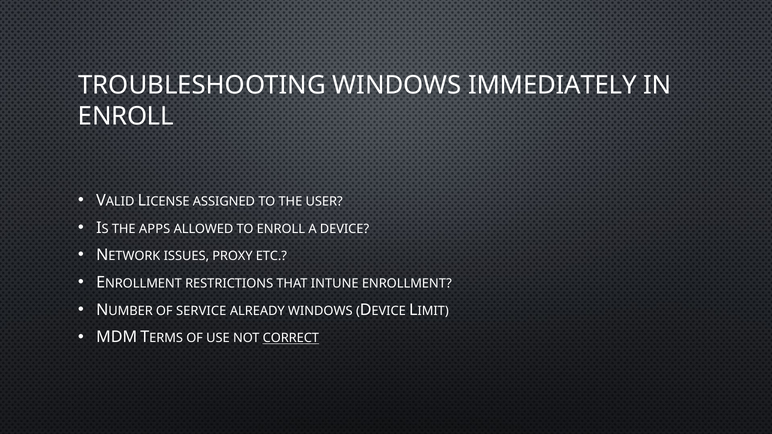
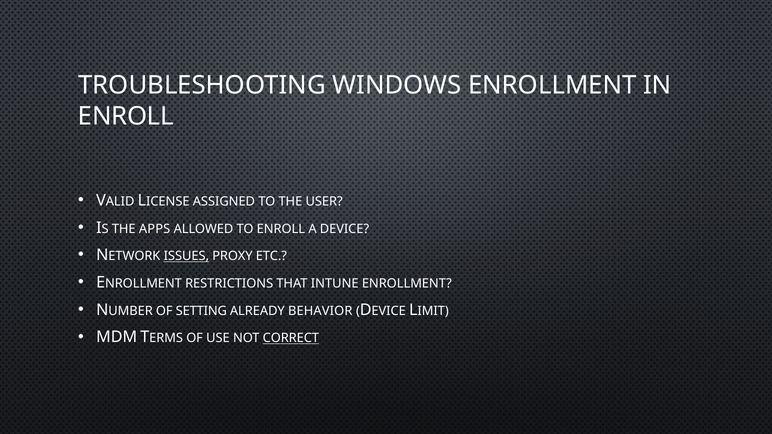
WINDOWS IMMEDIATELY: IMMEDIATELY -> ENROLLMENT
ISSUES underline: none -> present
SERVICE: SERVICE -> SETTING
ALREADY WINDOWS: WINDOWS -> BEHAVIOR
